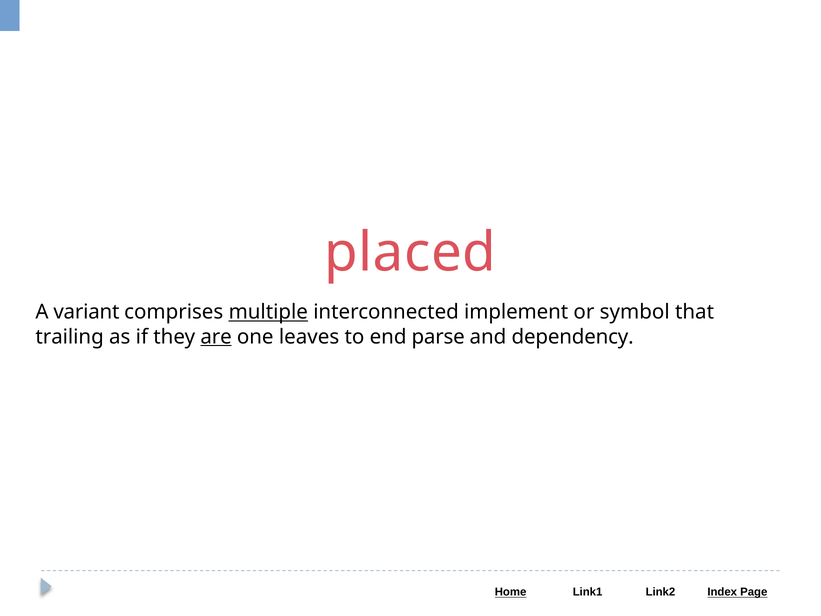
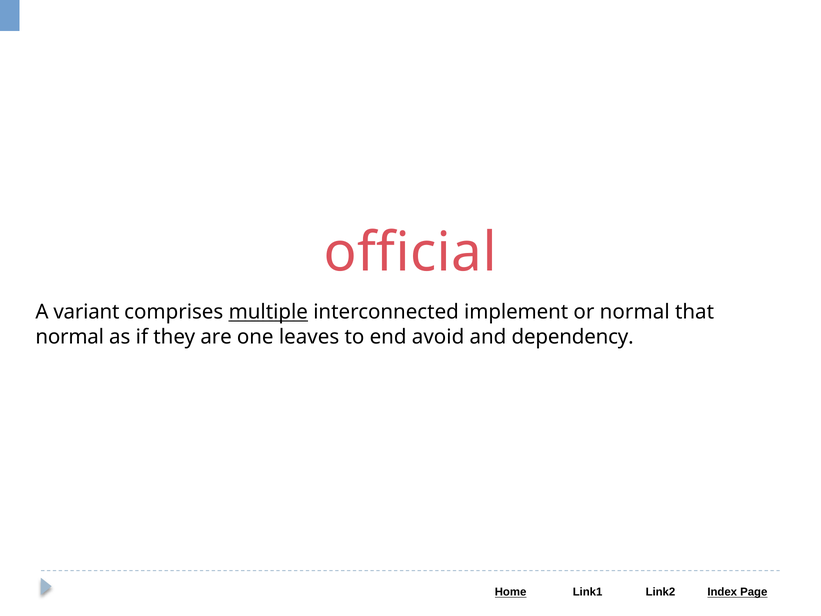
placed: placed -> official
or symbol: symbol -> normal
trailing at (70, 337): trailing -> normal
are underline: present -> none
parse: parse -> avoid
